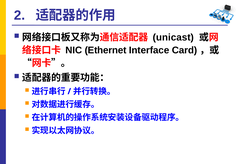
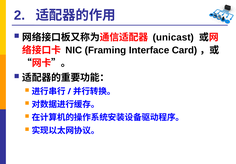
Ethernet: Ethernet -> Framing
